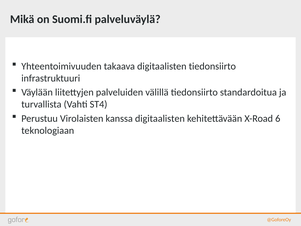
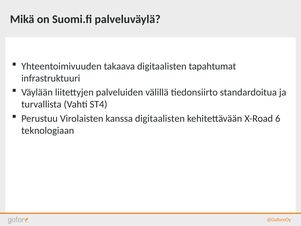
digitaalisten tiedonsiirto: tiedonsiirto -> tapahtumat
